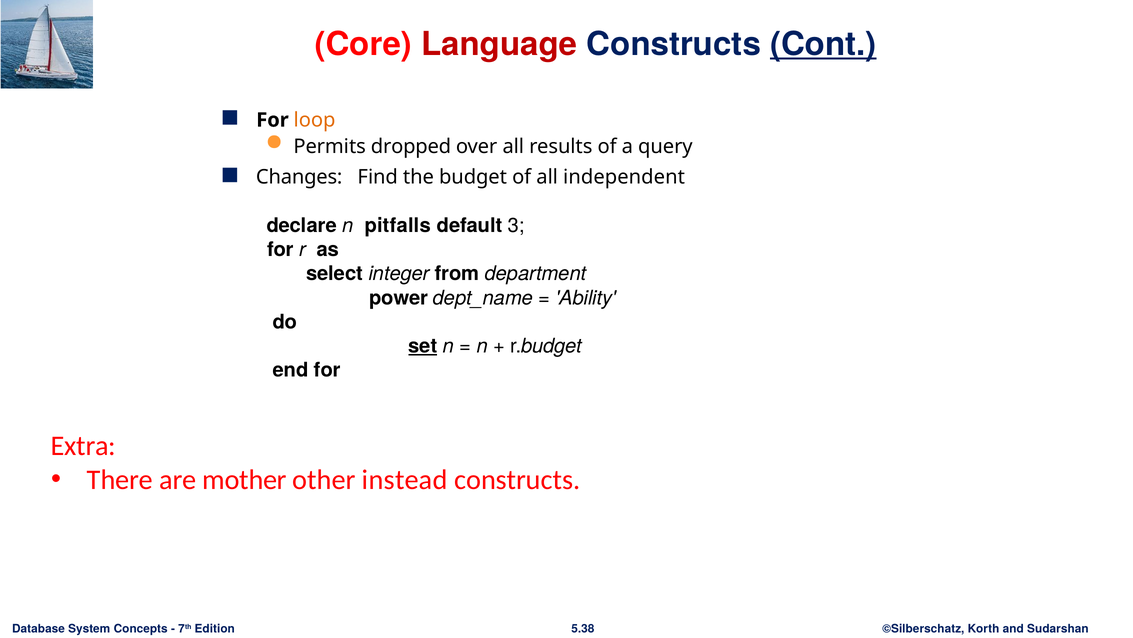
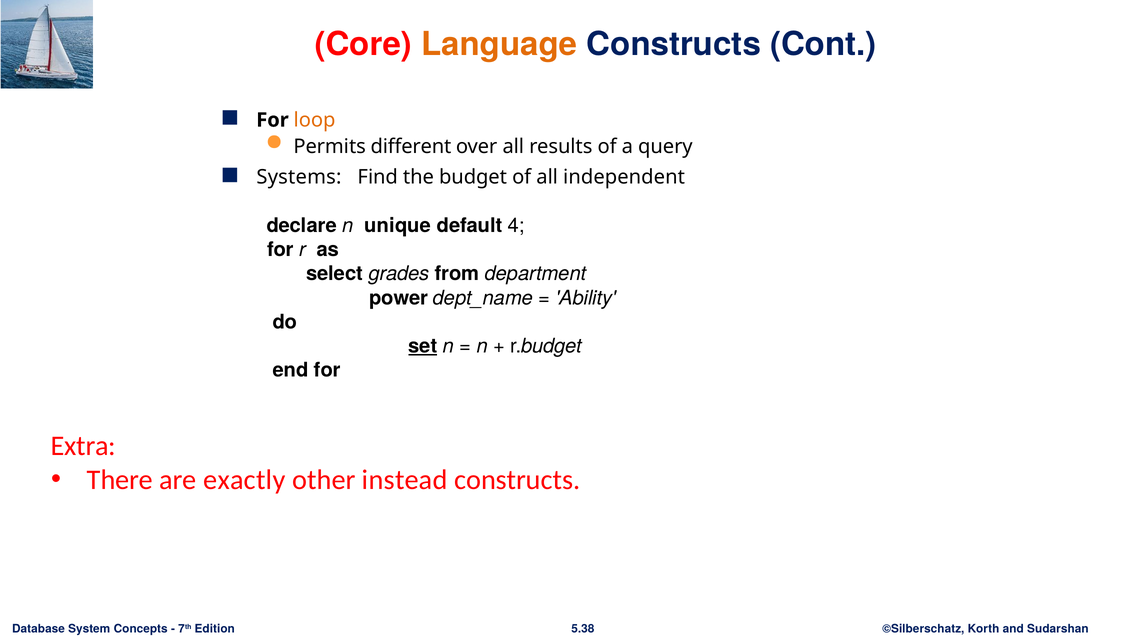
Language colour: red -> orange
Cont underline: present -> none
dropped: dropped -> different
Changes: Changes -> Systems
pitfalls: pitfalls -> unique
3: 3 -> 4
integer: integer -> grades
mother: mother -> exactly
